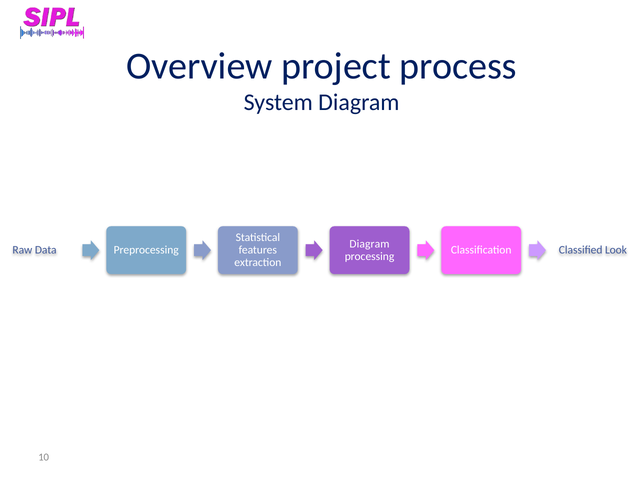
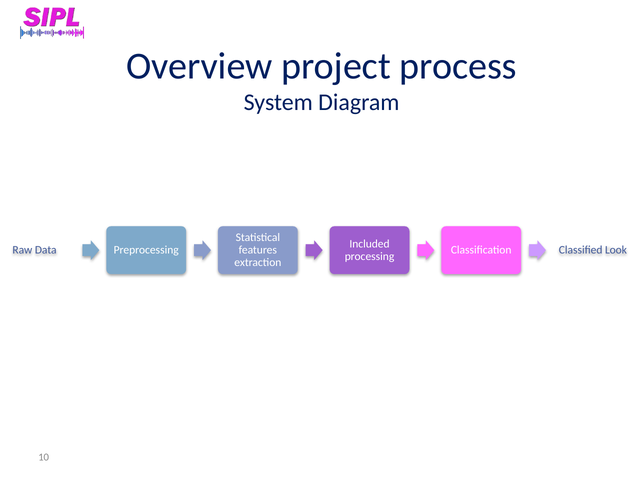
Diagram at (369, 244): Diagram -> Included
